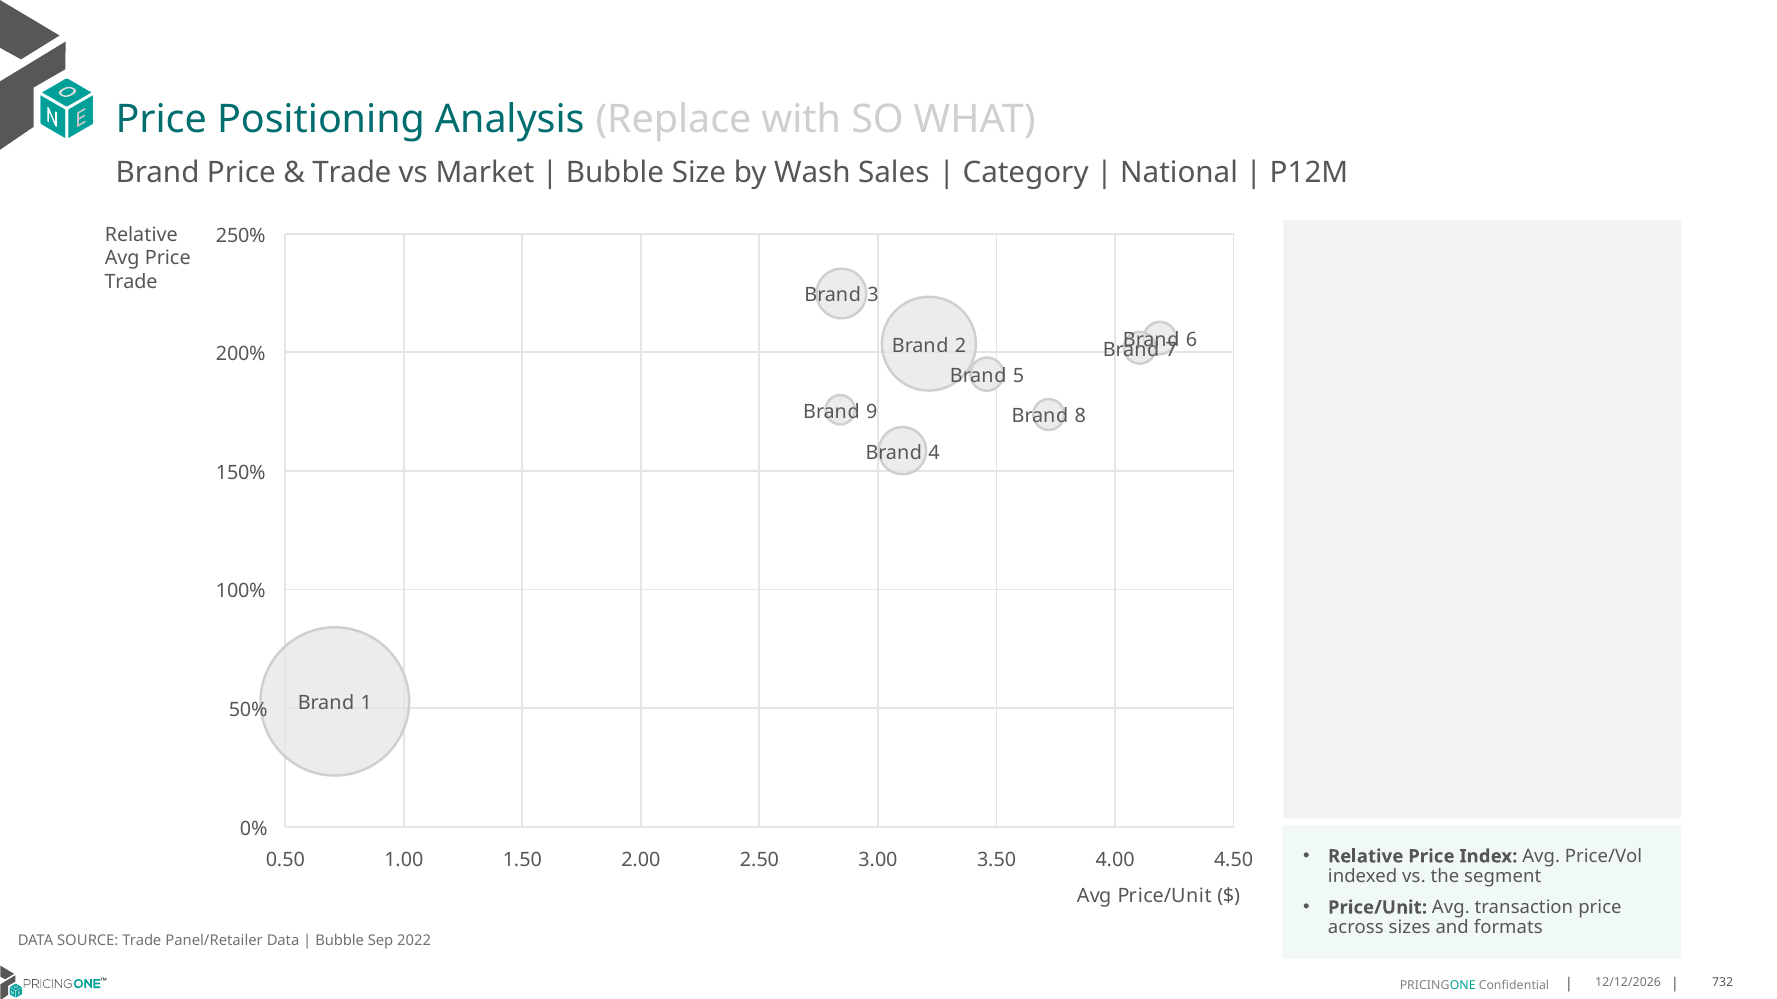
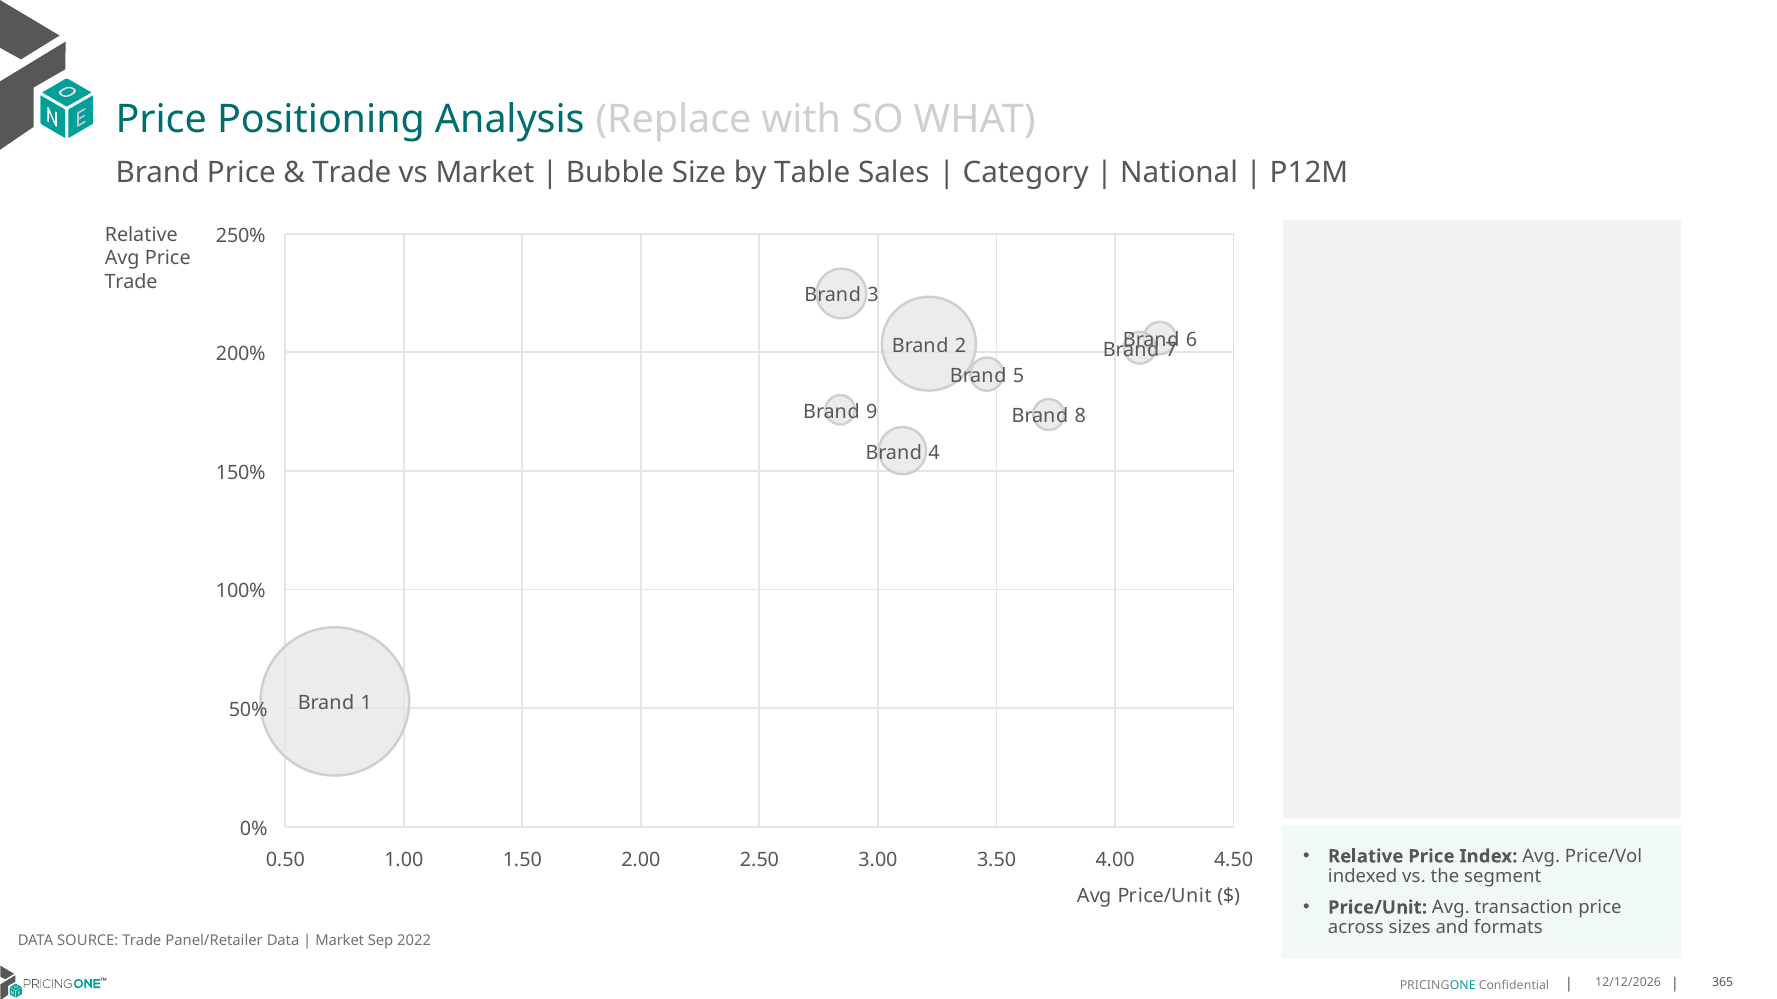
Wash: Wash -> Table
Bubble at (340, 941): Bubble -> Market
732: 732 -> 365
